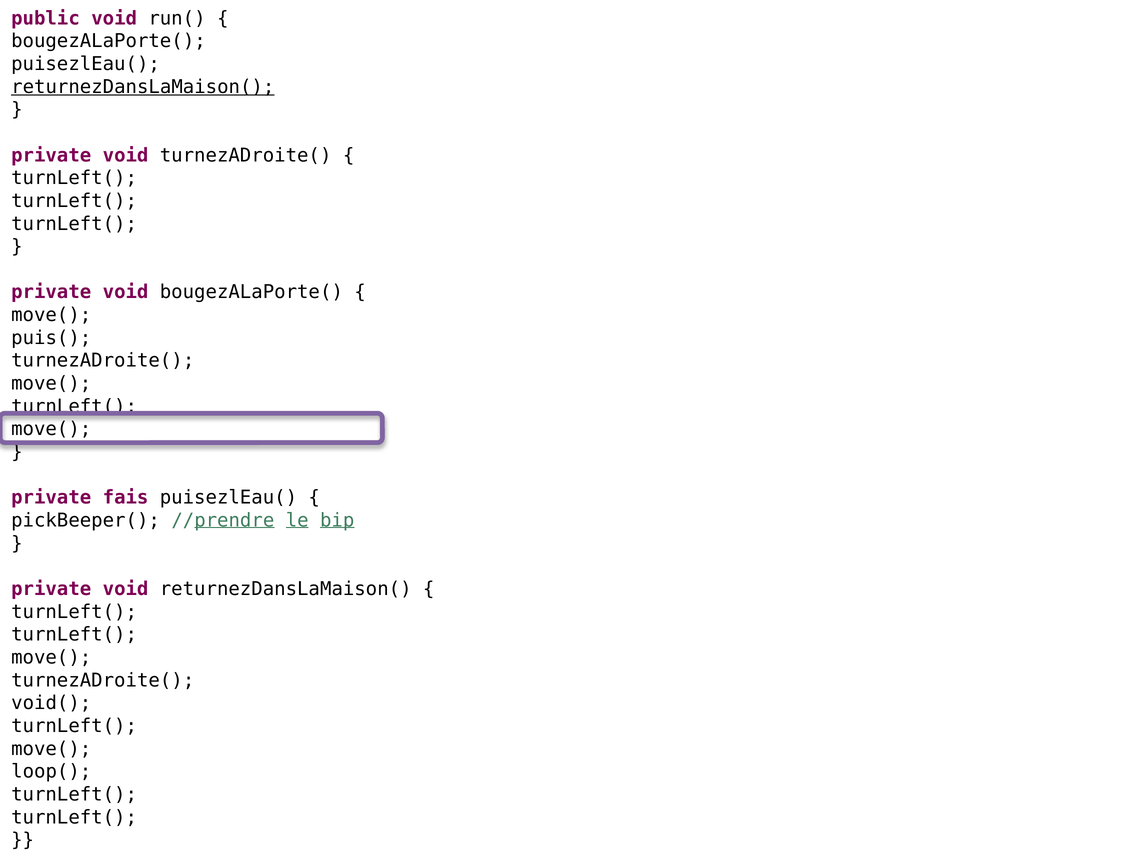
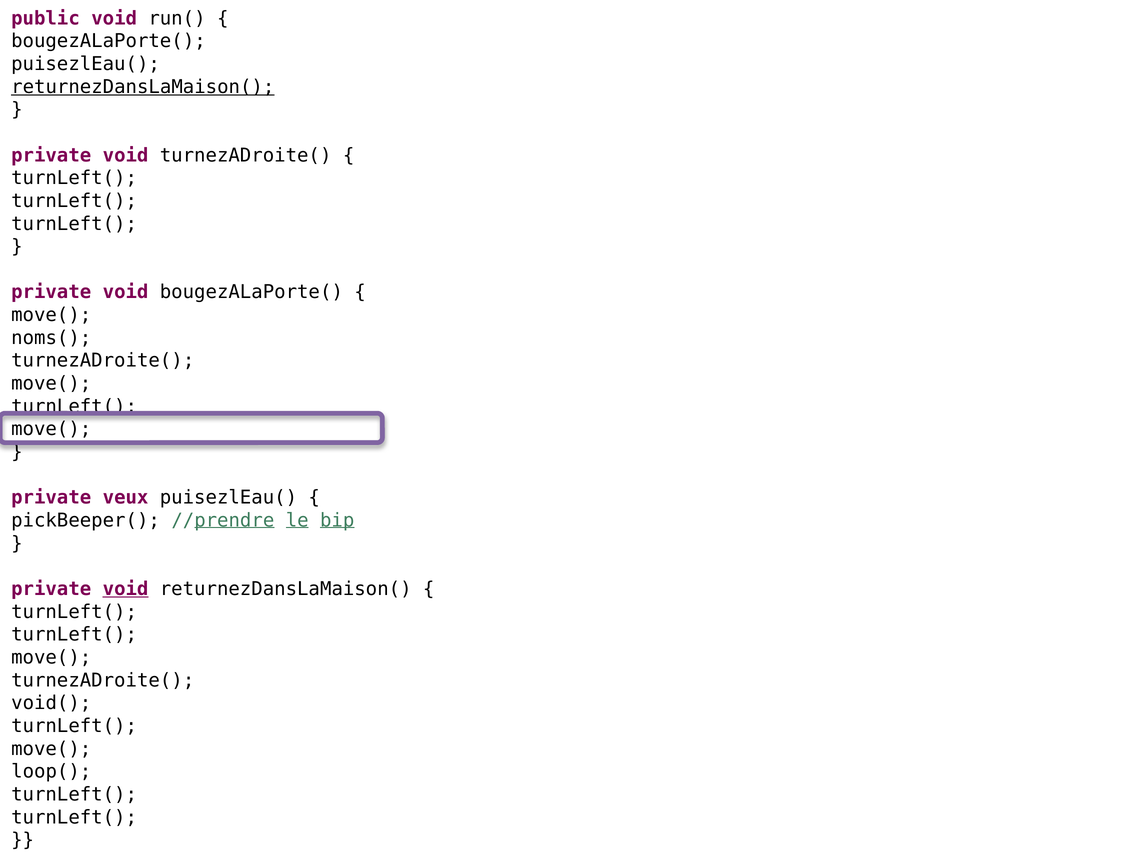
puis(: puis( -> noms(
fais: fais -> veux
void at (126, 589) underline: none -> present
